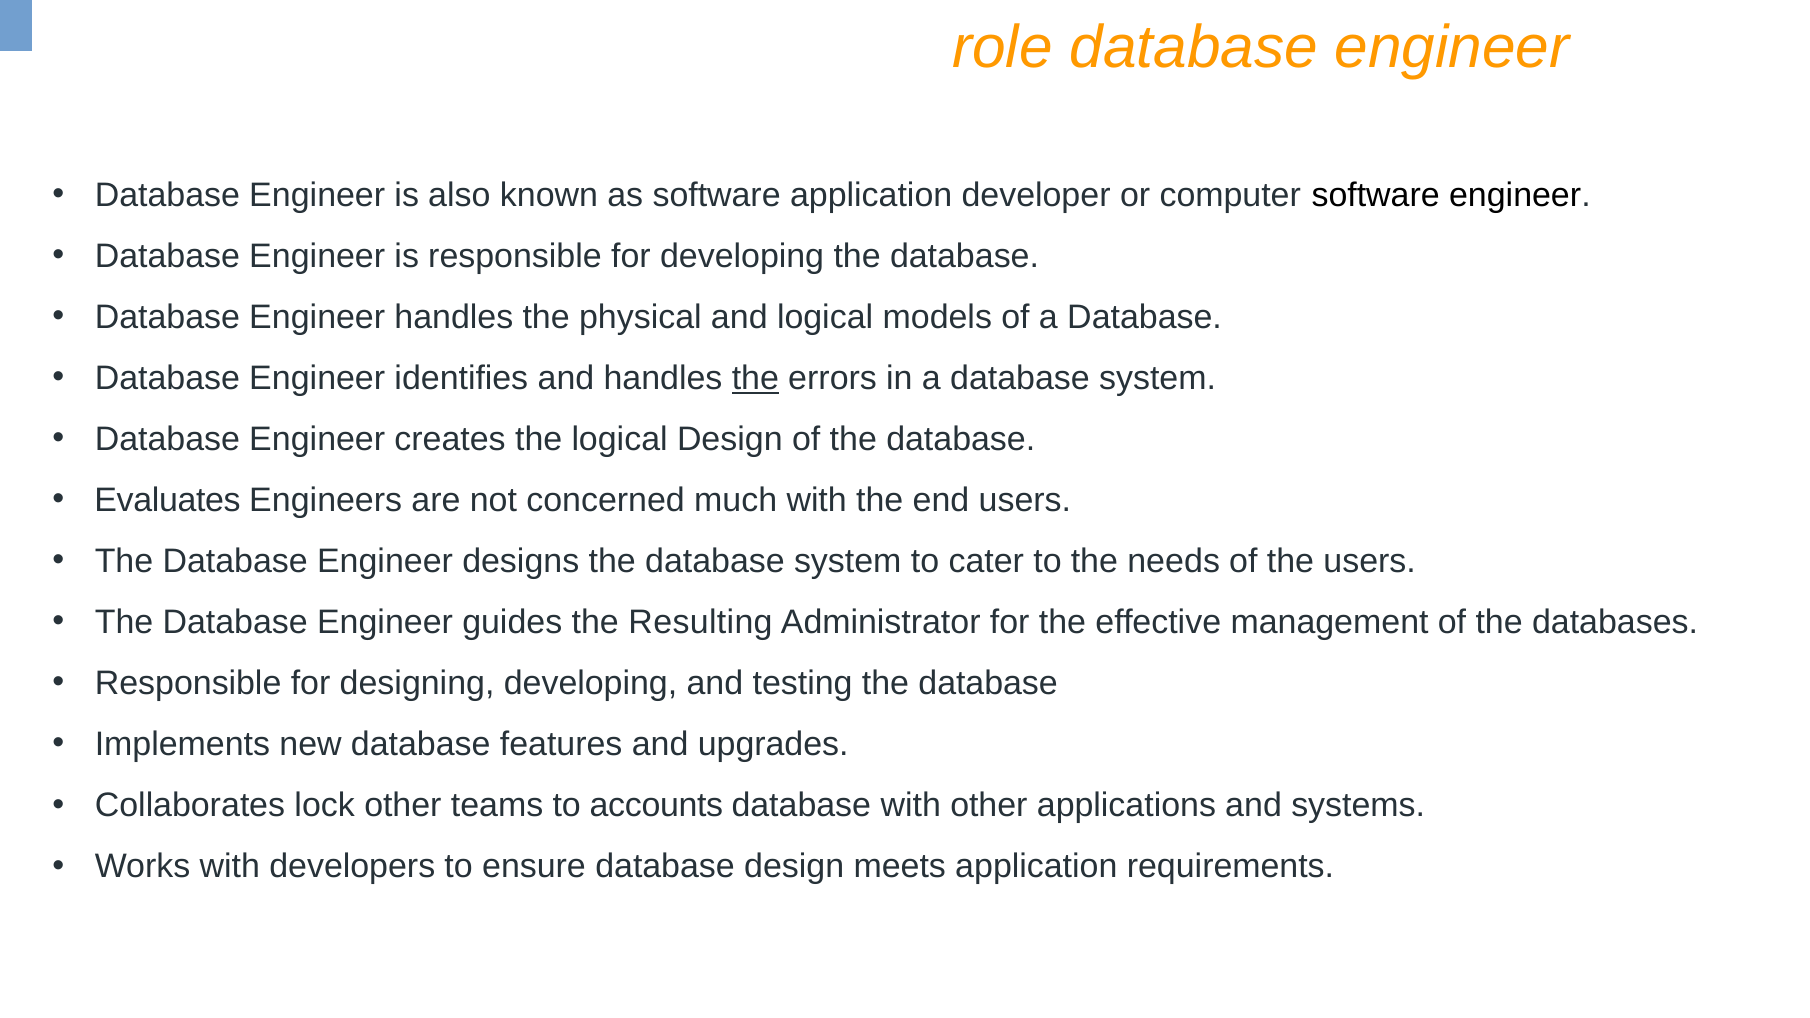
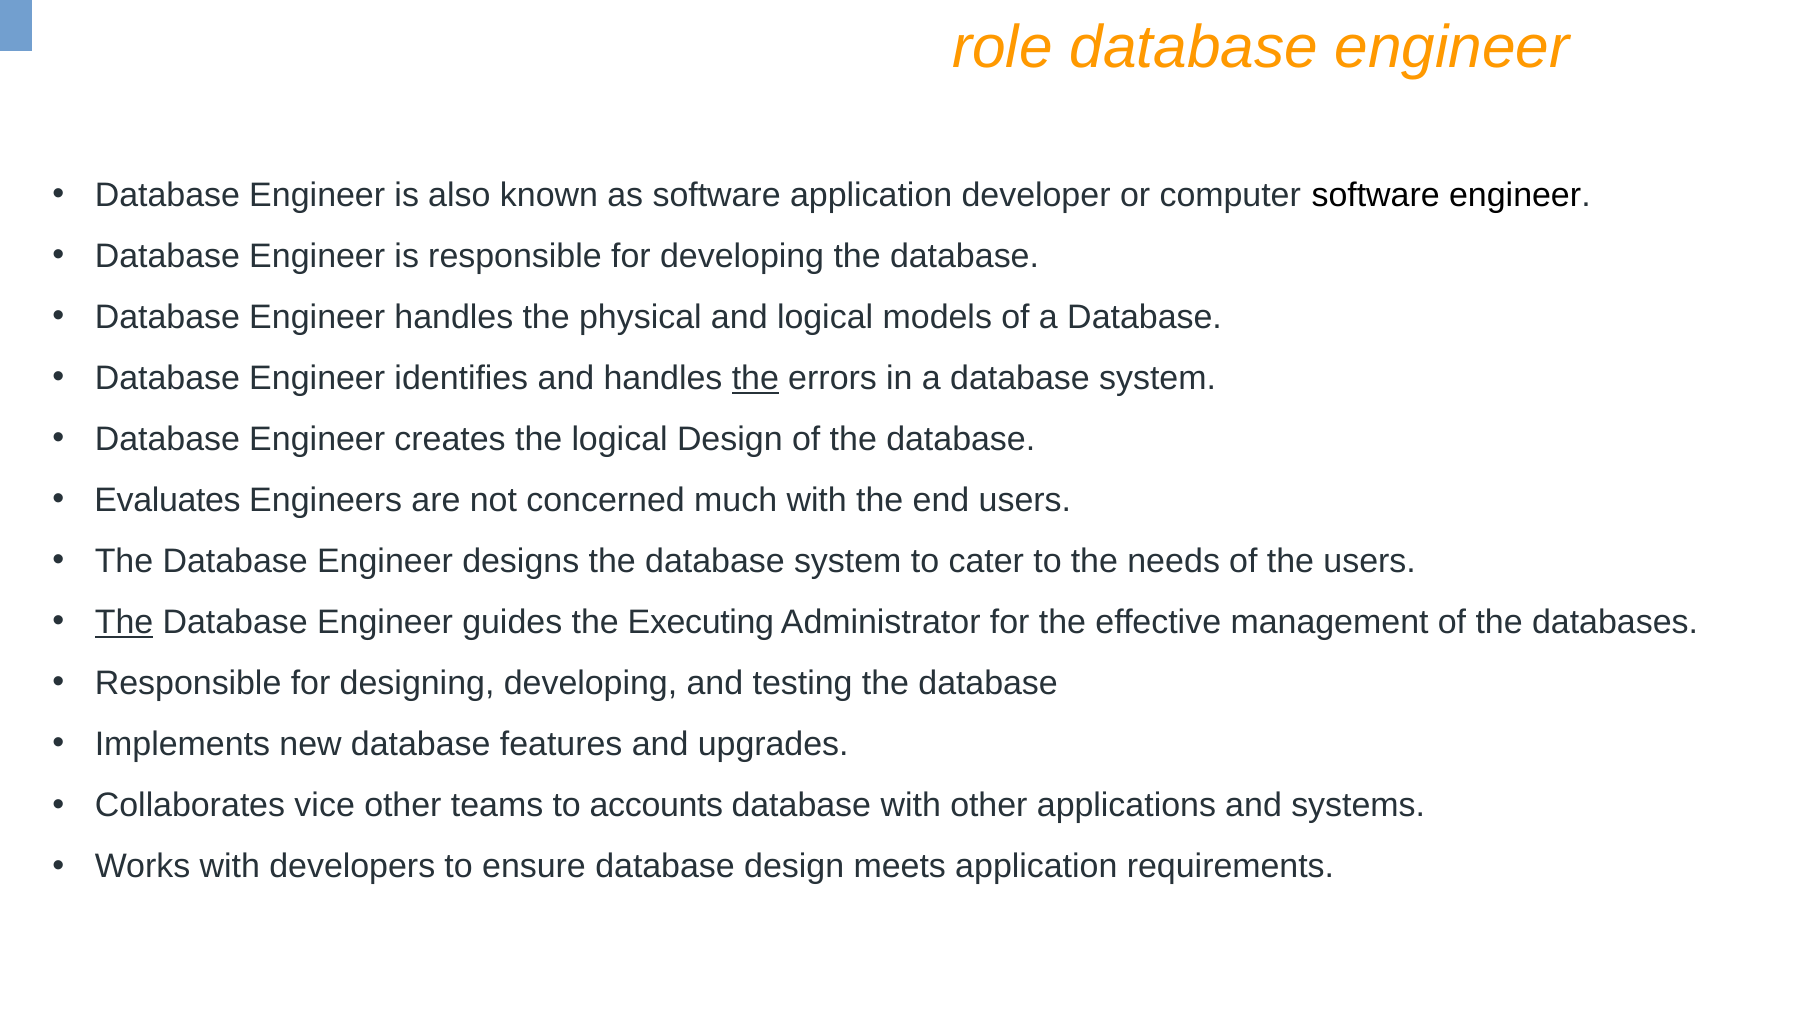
The at (124, 622) underline: none -> present
Resulting: Resulting -> Executing
lock: lock -> vice
